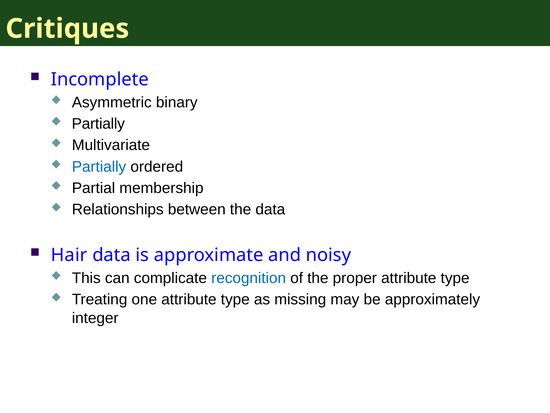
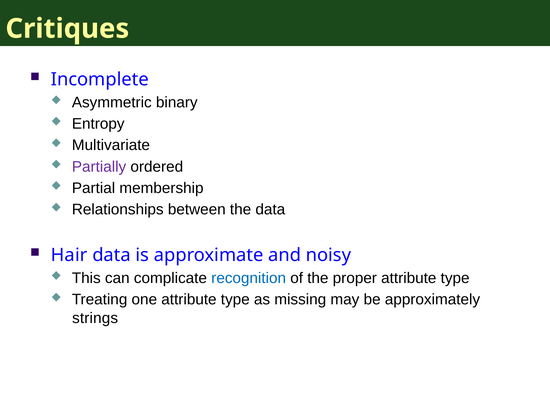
Partially at (98, 124): Partially -> Entropy
Partially at (99, 166) colour: blue -> purple
integer: integer -> strings
